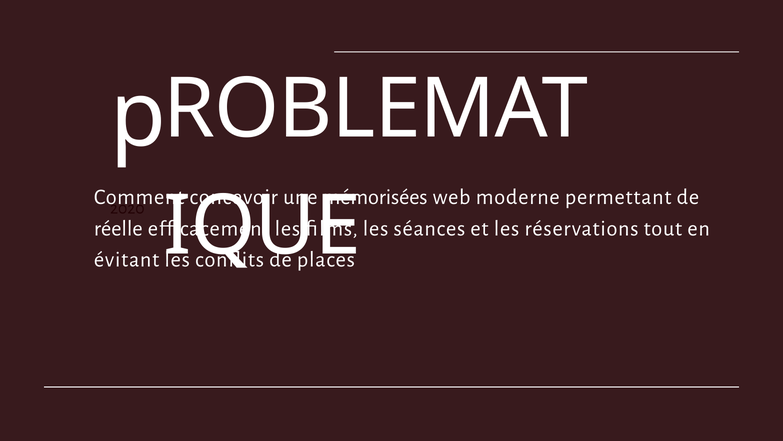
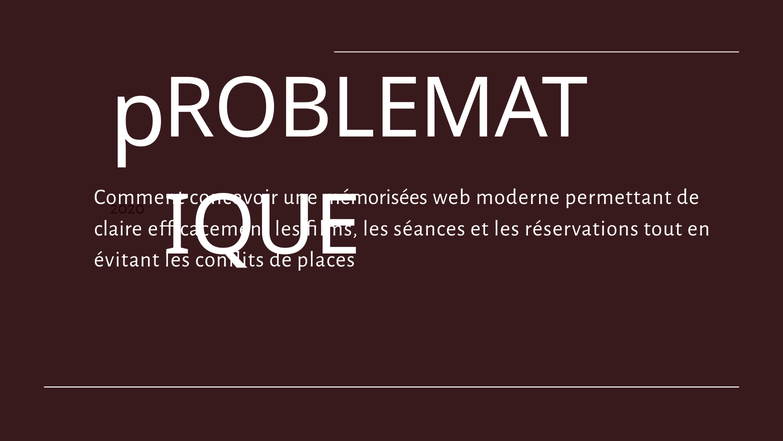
réelle: réelle -> claire
